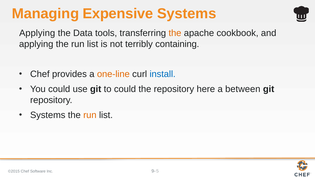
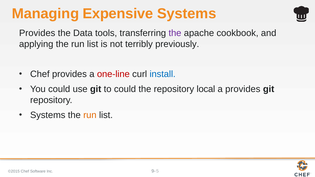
Applying at (37, 33): Applying -> Provides
the at (175, 33) colour: orange -> purple
containing: containing -> previously
one-line colour: orange -> red
here: here -> local
a between: between -> provides
